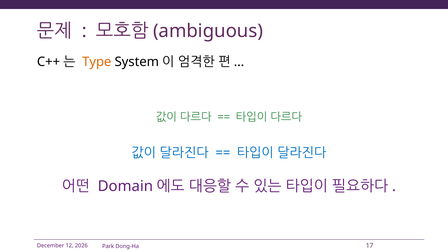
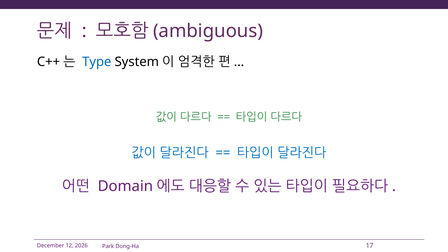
Type colour: orange -> blue
